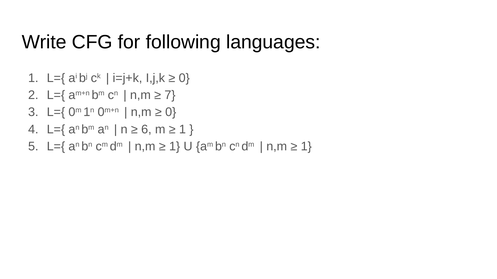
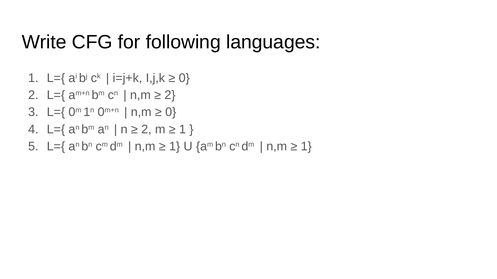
7 at (170, 95): 7 -> 2
6 at (146, 130): 6 -> 2
